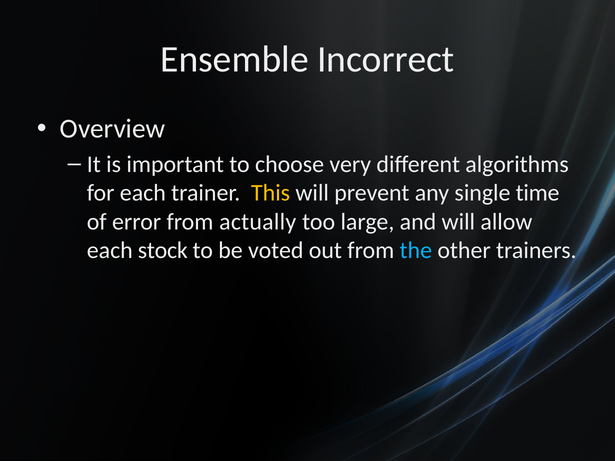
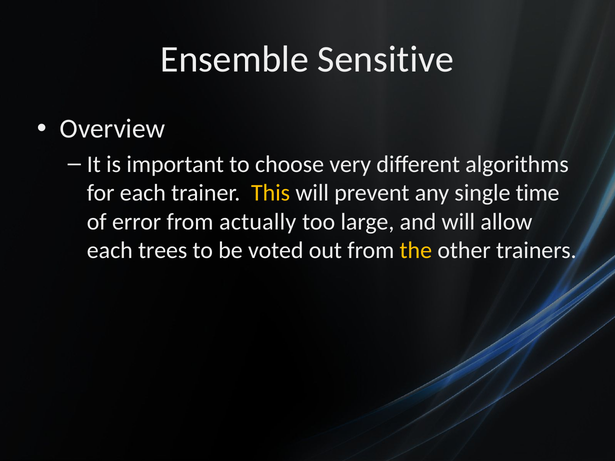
Incorrect: Incorrect -> Sensitive
stock: stock -> trees
the colour: light blue -> yellow
